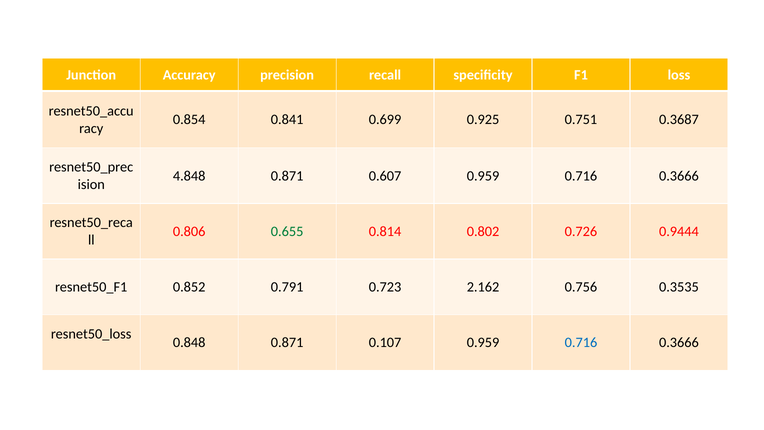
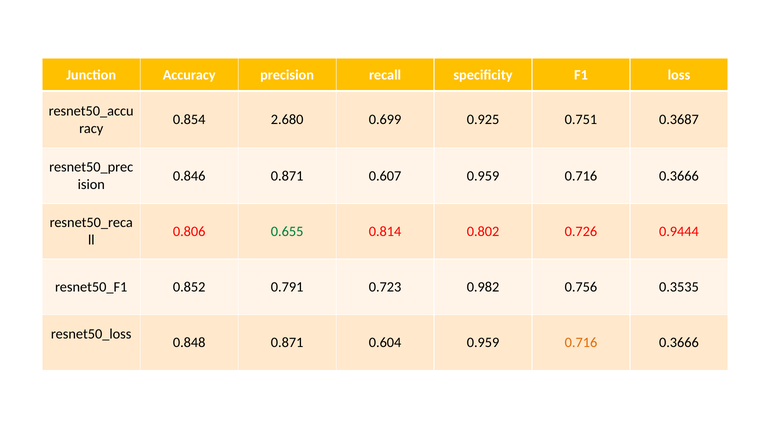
0.841: 0.841 -> 2.680
4.848: 4.848 -> 0.846
2.162: 2.162 -> 0.982
0.107: 0.107 -> 0.604
0.716 at (581, 342) colour: blue -> orange
